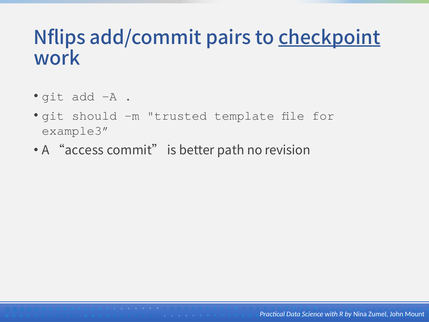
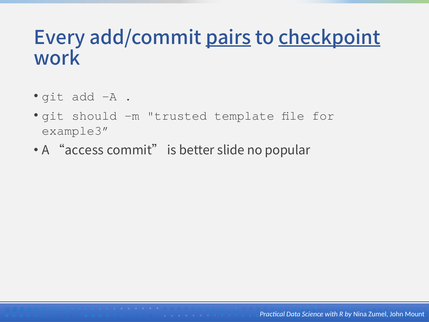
Nflips: Nflips -> Every
pairs underline: none -> present
path: path -> slide
revision: revision -> popular
